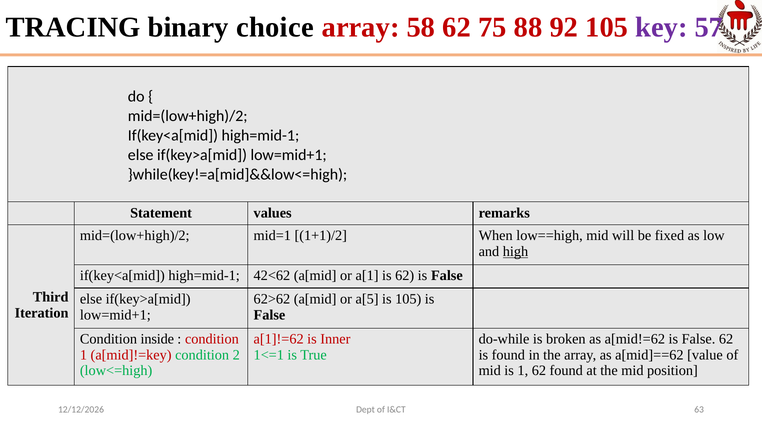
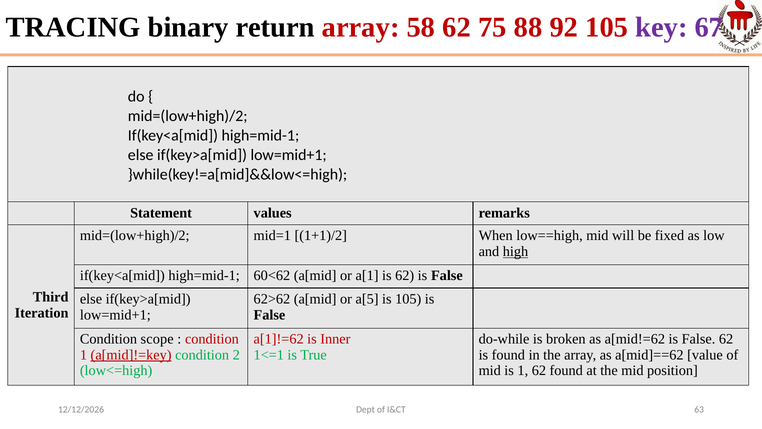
choice: choice -> return
57: 57 -> 67
42<62: 42<62 -> 60<62
inside: inside -> scope
a[mid]!=key underline: none -> present
